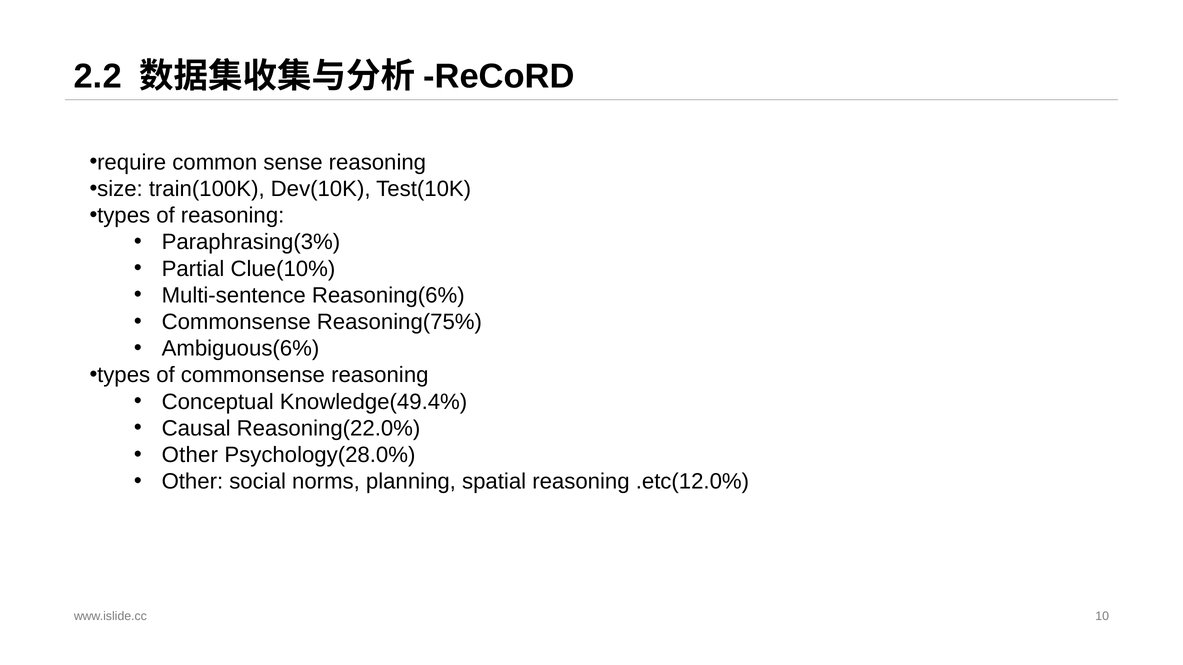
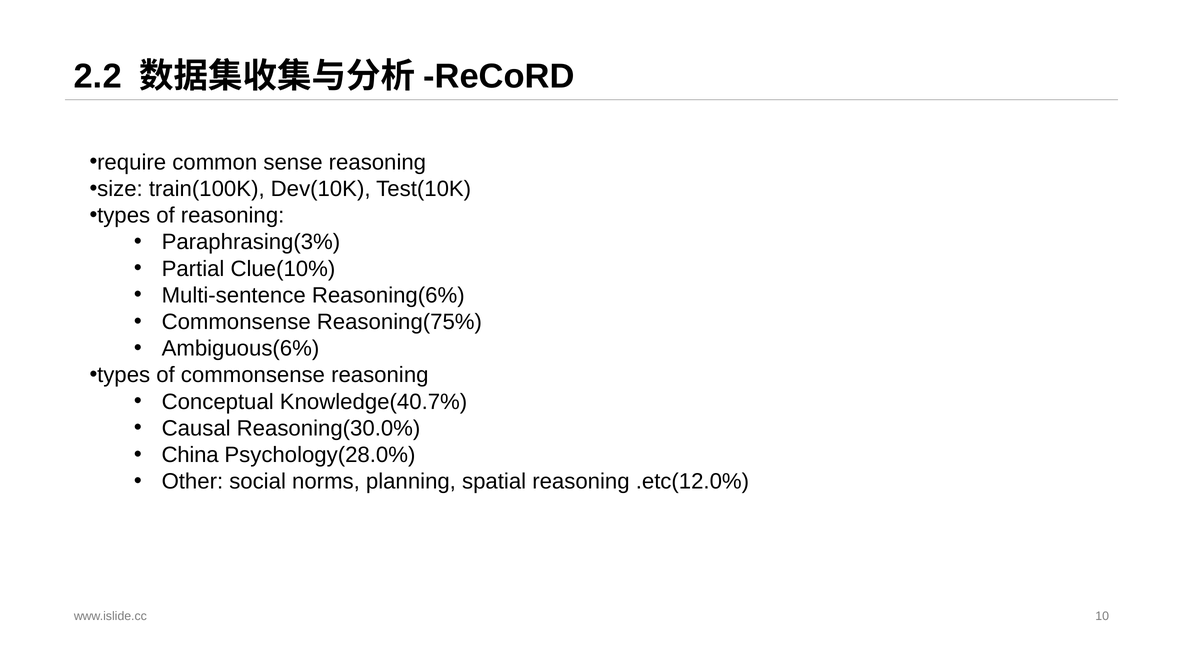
Knowledge(49.4%: Knowledge(49.4% -> Knowledge(40.7%
Reasoning(22.0%: Reasoning(22.0% -> Reasoning(30.0%
Other at (190, 455): Other -> China
